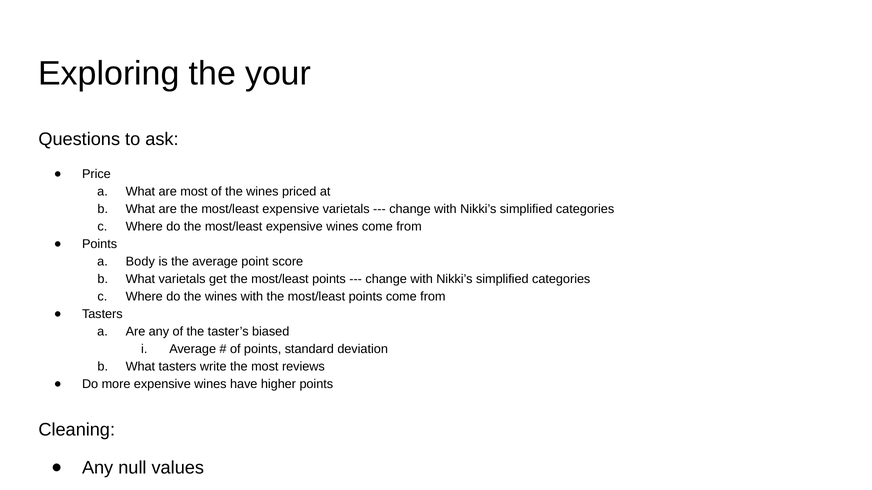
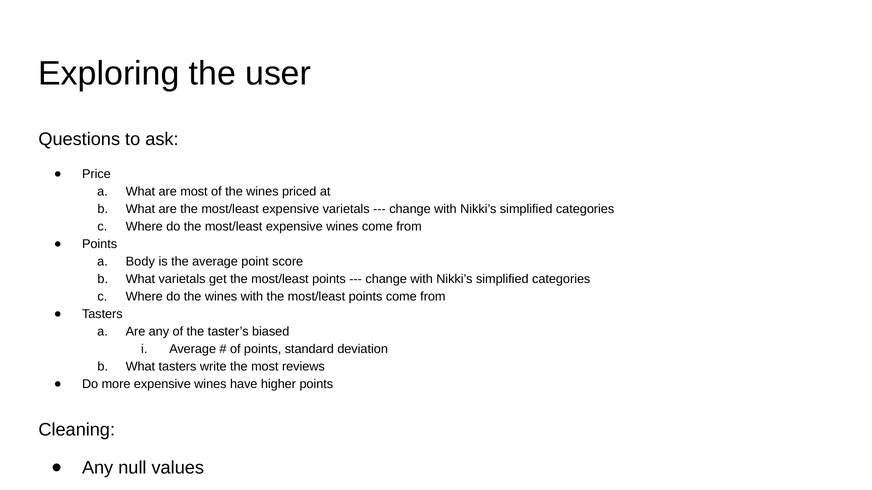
your: your -> user
